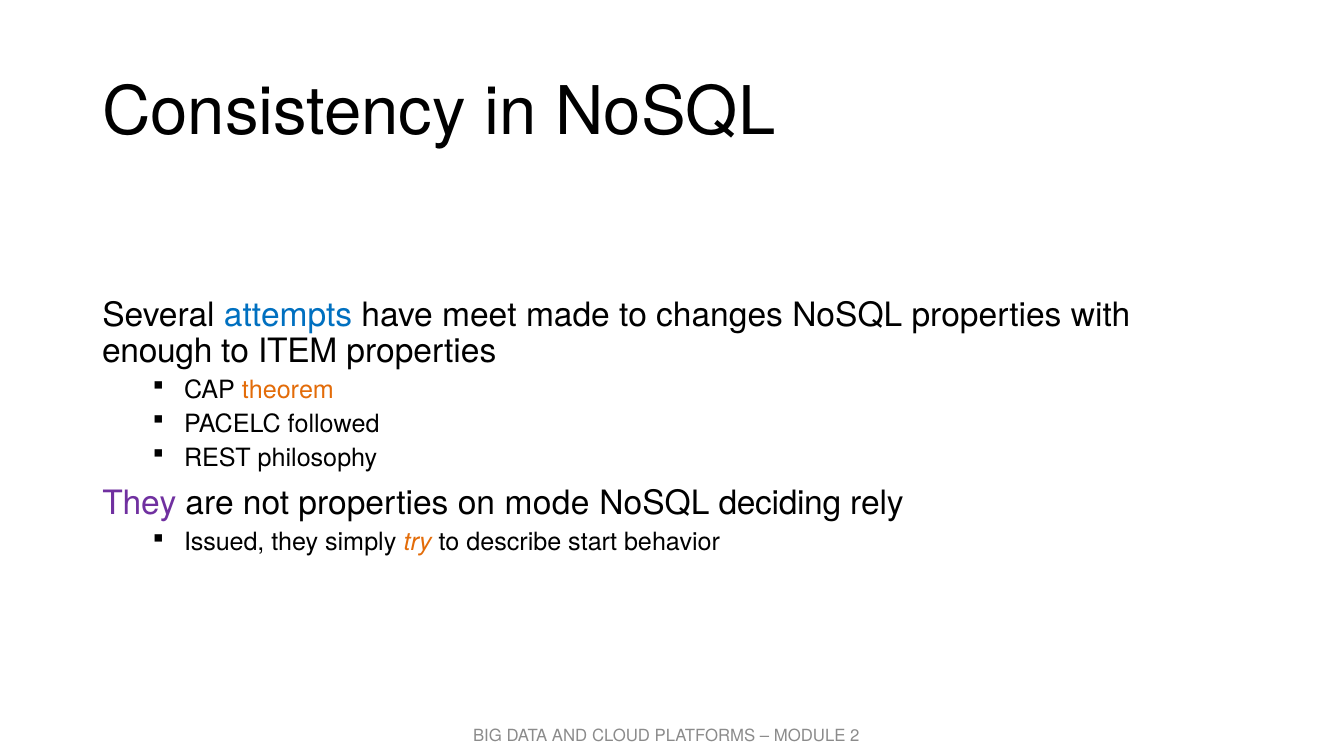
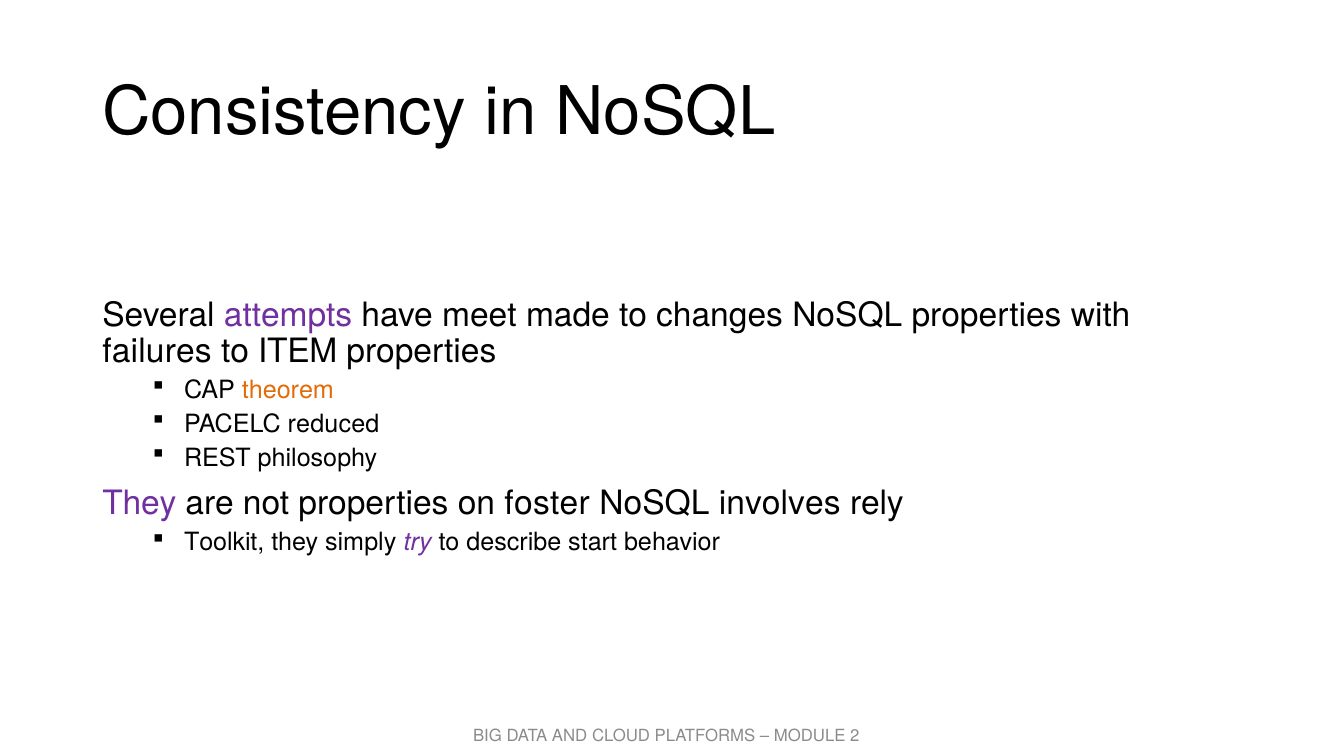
attempts colour: blue -> purple
enough: enough -> failures
followed: followed -> reduced
mode: mode -> foster
deciding: deciding -> involves
Issued: Issued -> Toolkit
try colour: orange -> purple
